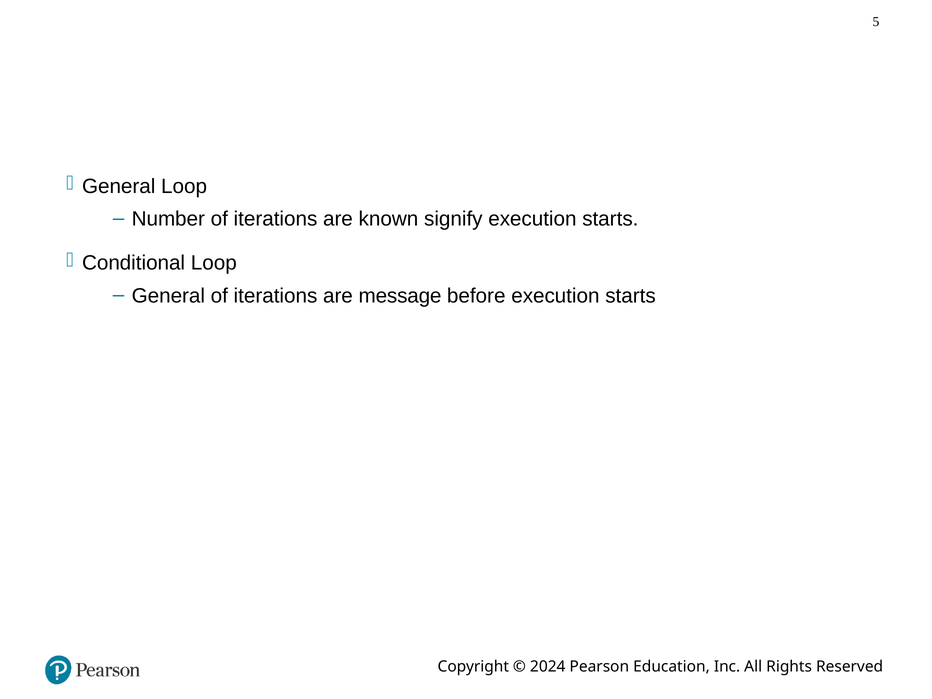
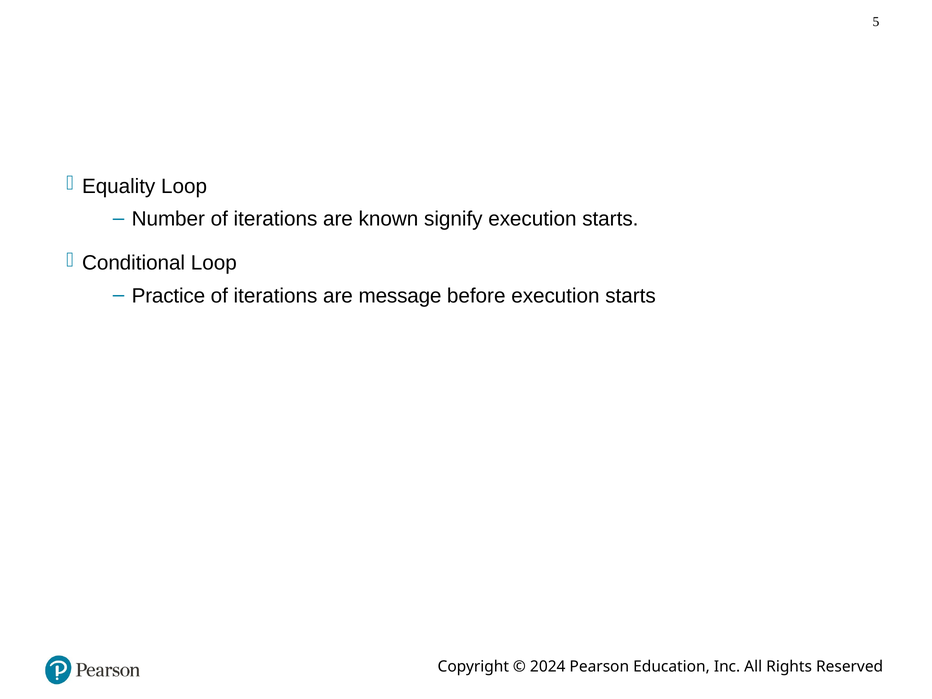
General at (119, 186): General -> Equality
General at (168, 296): General -> Practice
